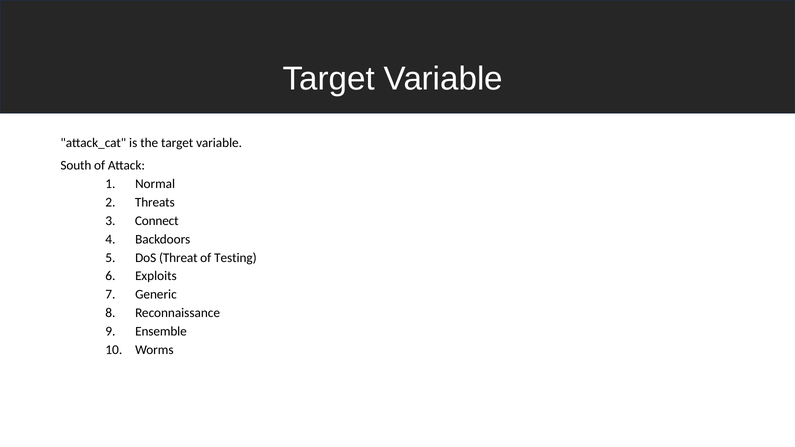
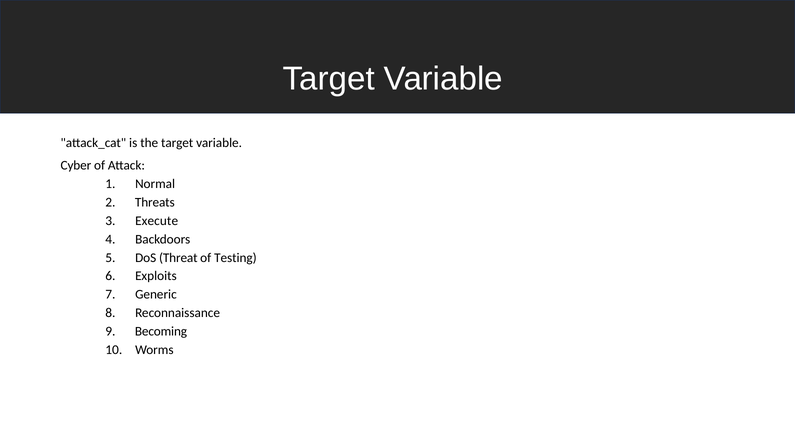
South: South -> Cyber
Connect: Connect -> Execute
Ensemble: Ensemble -> Becoming
